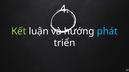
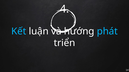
Kết colour: light green -> light blue
